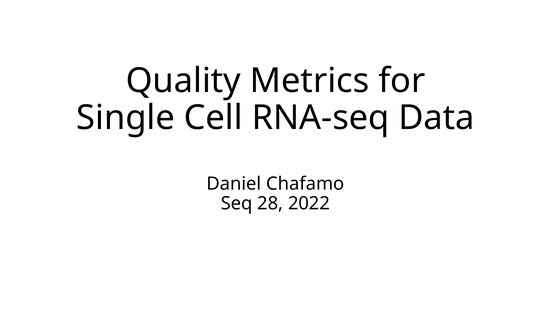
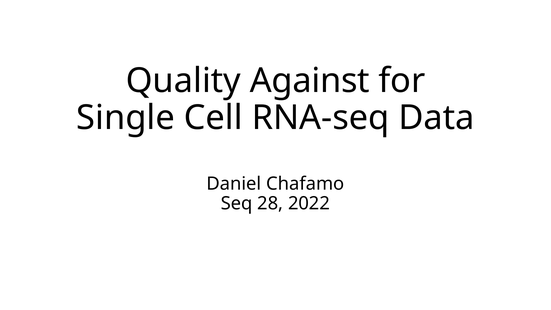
Metrics: Metrics -> Against
